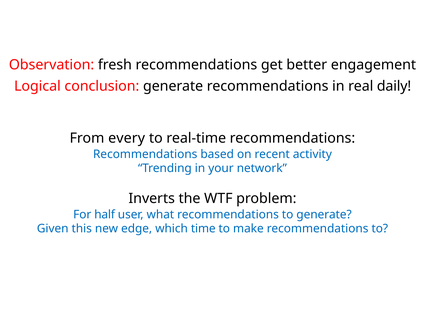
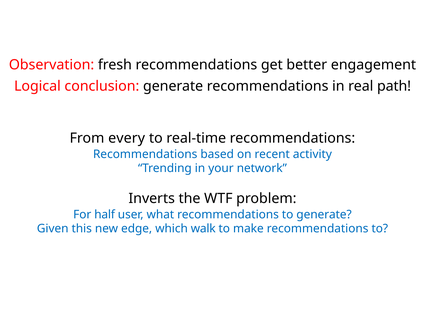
daily: daily -> path
time: time -> walk
